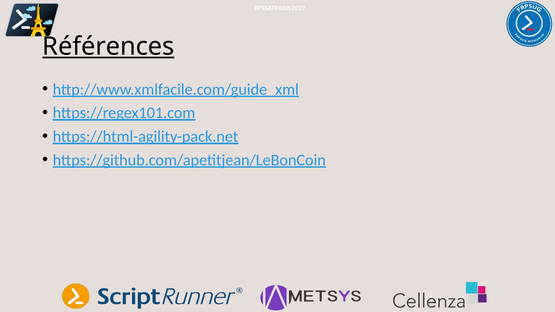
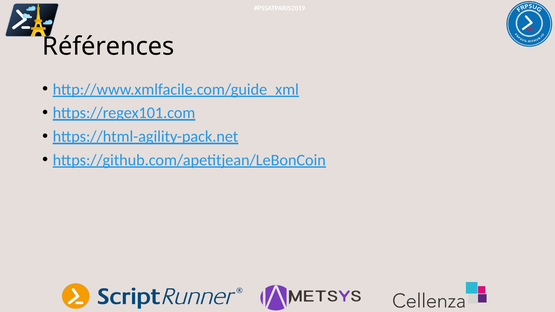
Références underline: present -> none
